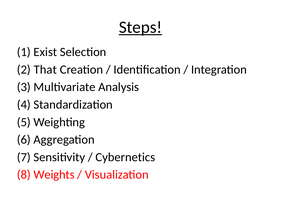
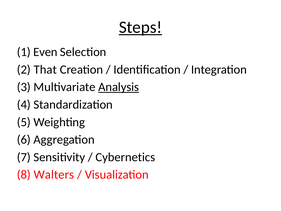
Exist: Exist -> Even
Analysis underline: none -> present
Weights: Weights -> Walters
